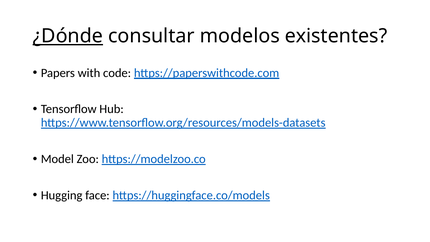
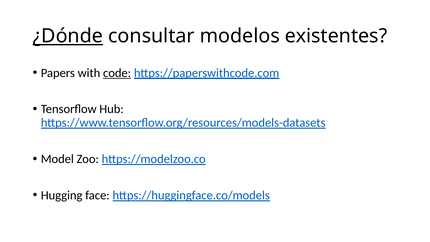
code underline: none -> present
